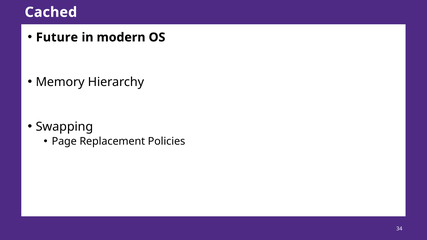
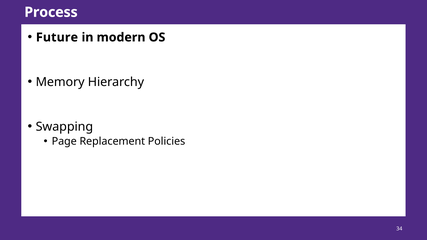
Cached: Cached -> Process
